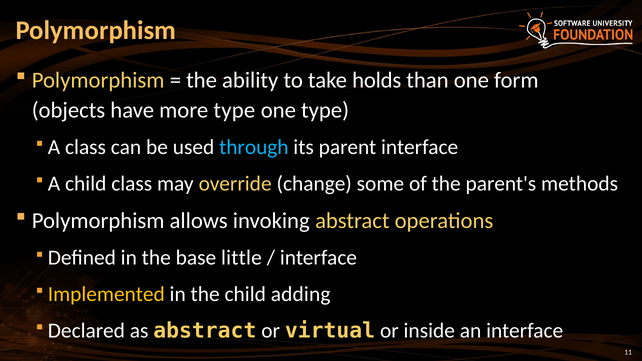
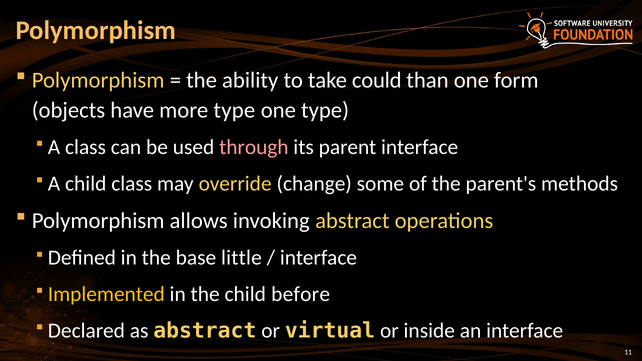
holds: holds -> could
through colour: light blue -> pink
adding: adding -> before
